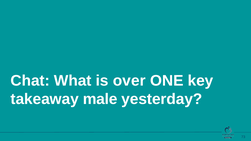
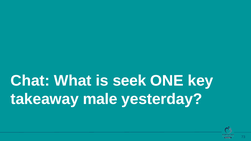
over: over -> seek
